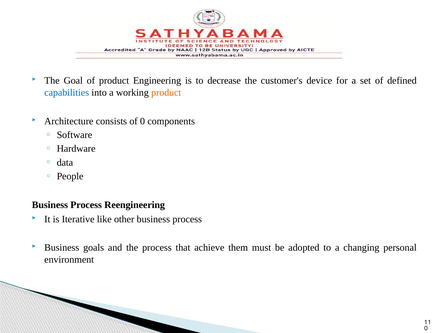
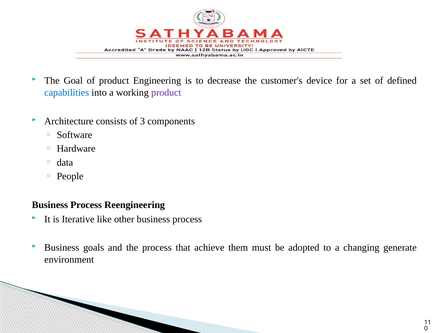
product at (166, 93) colour: orange -> purple
of 0: 0 -> 3
personal: personal -> generate
